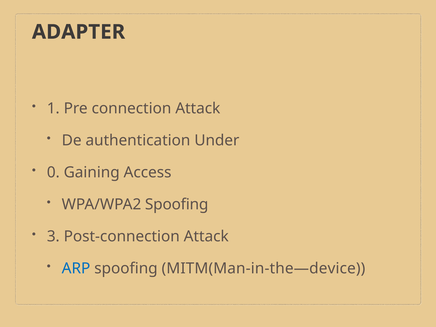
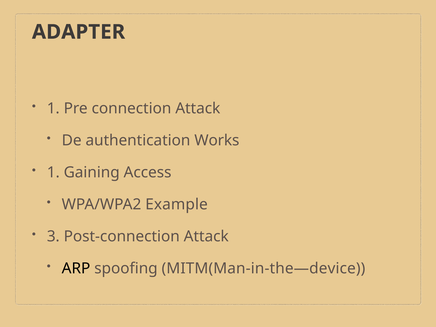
Under: Under -> Works
0 at (53, 172): 0 -> 1
WPA/WPA2 Spoofing: Spoofing -> Example
ARP colour: blue -> black
